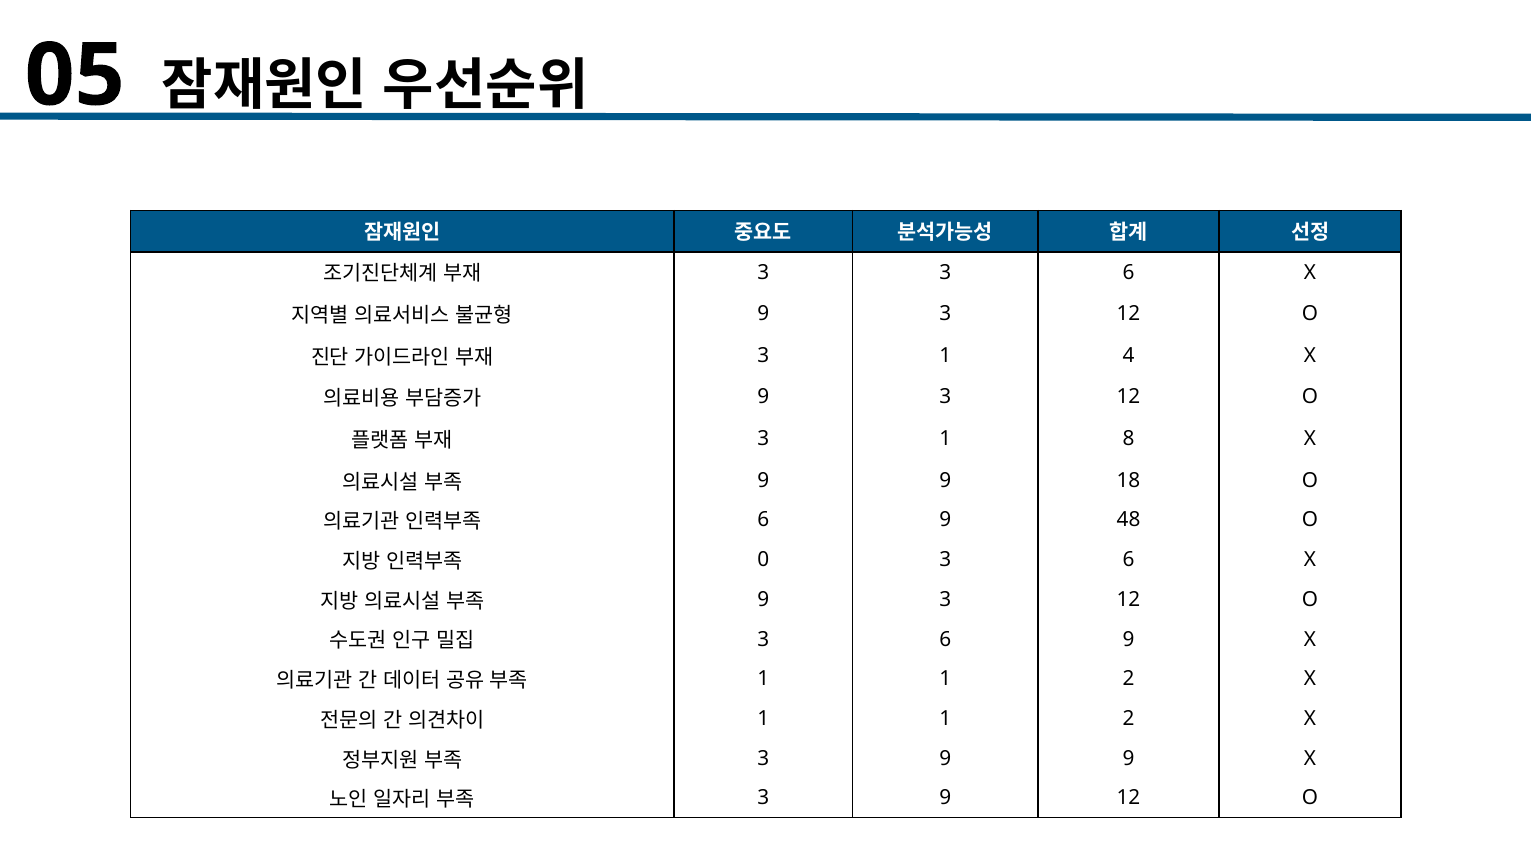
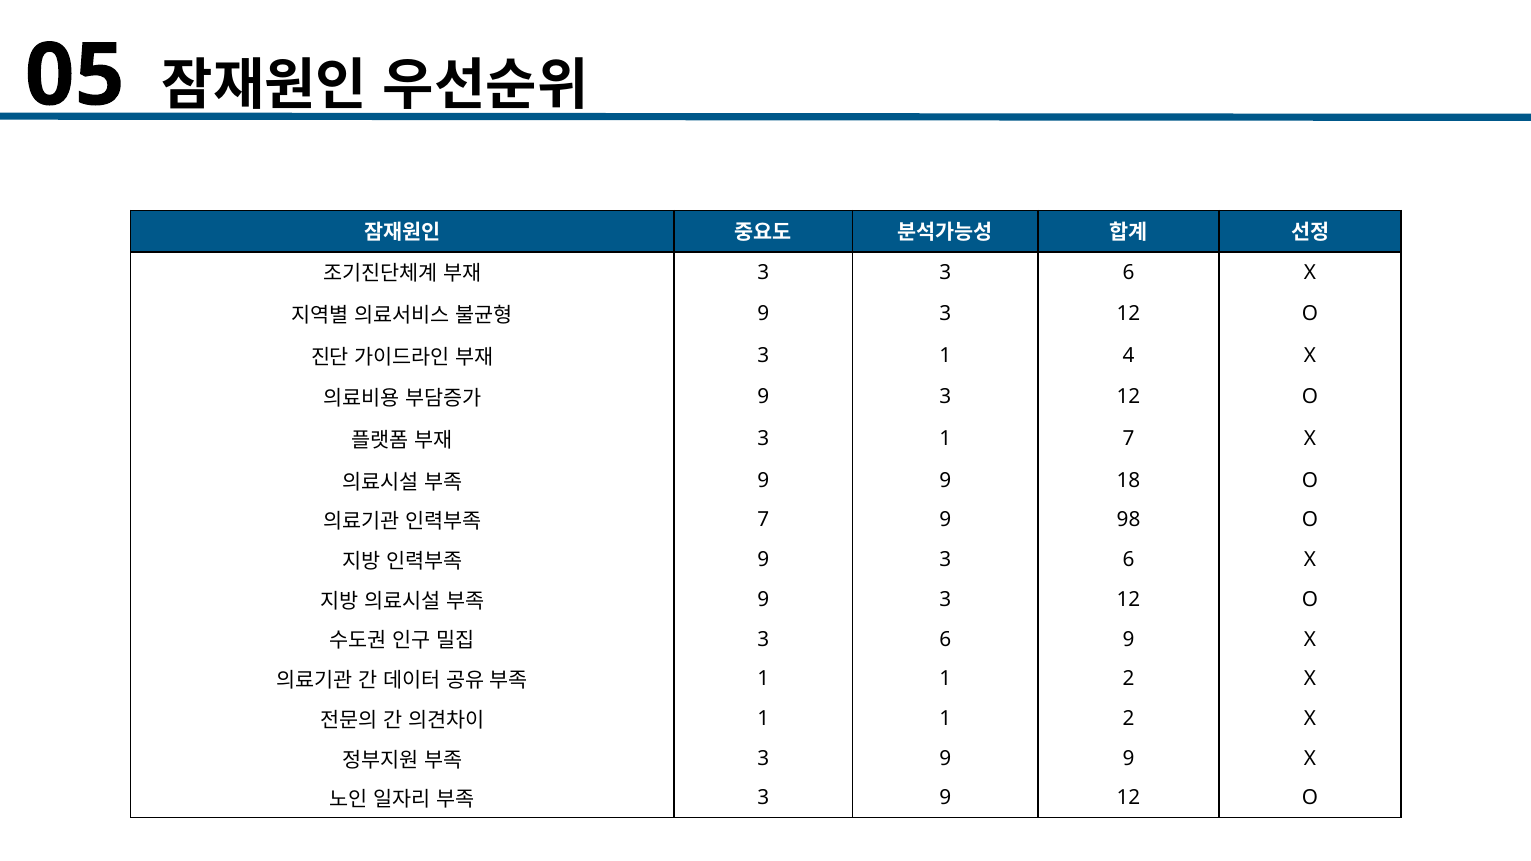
1 8: 8 -> 7
6 at (763, 520): 6 -> 7
48: 48 -> 98
0 at (763, 560): 0 -> 9
